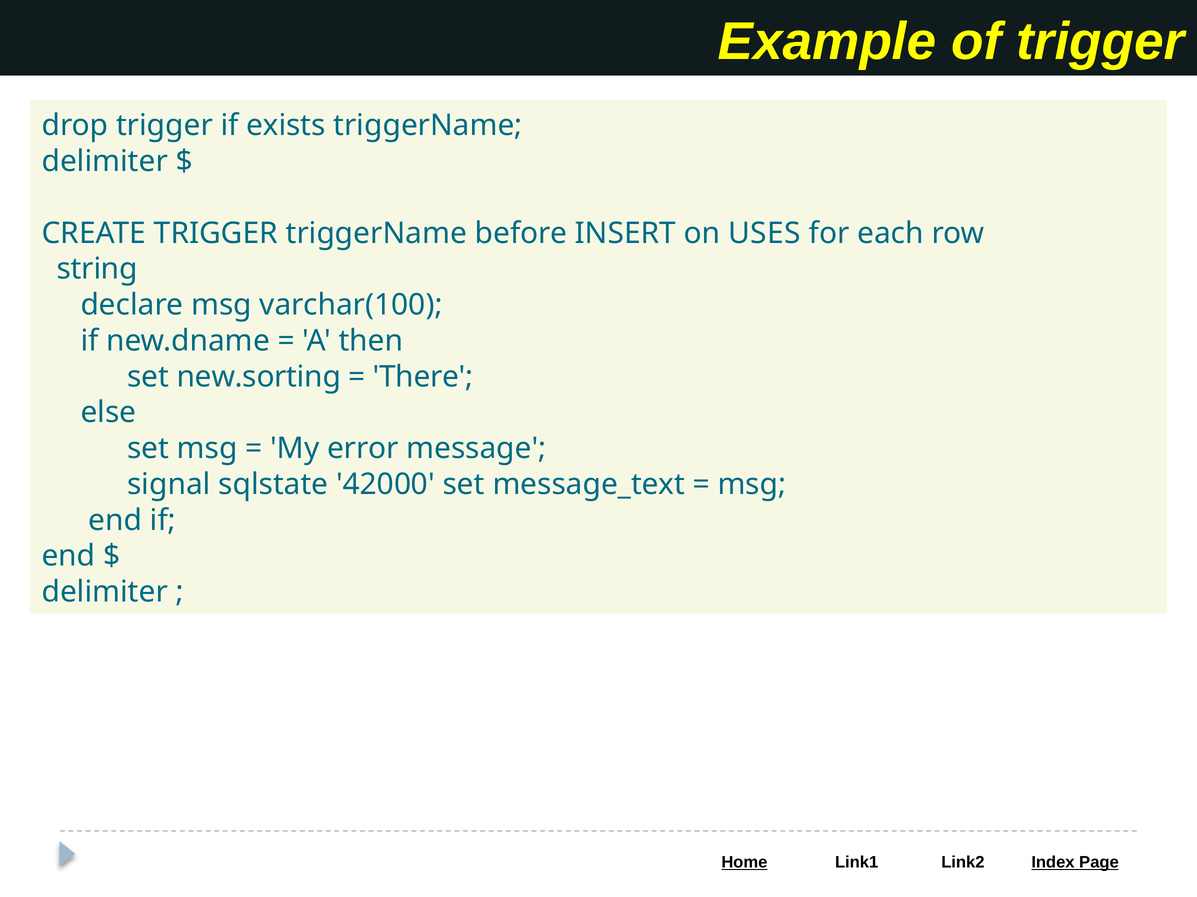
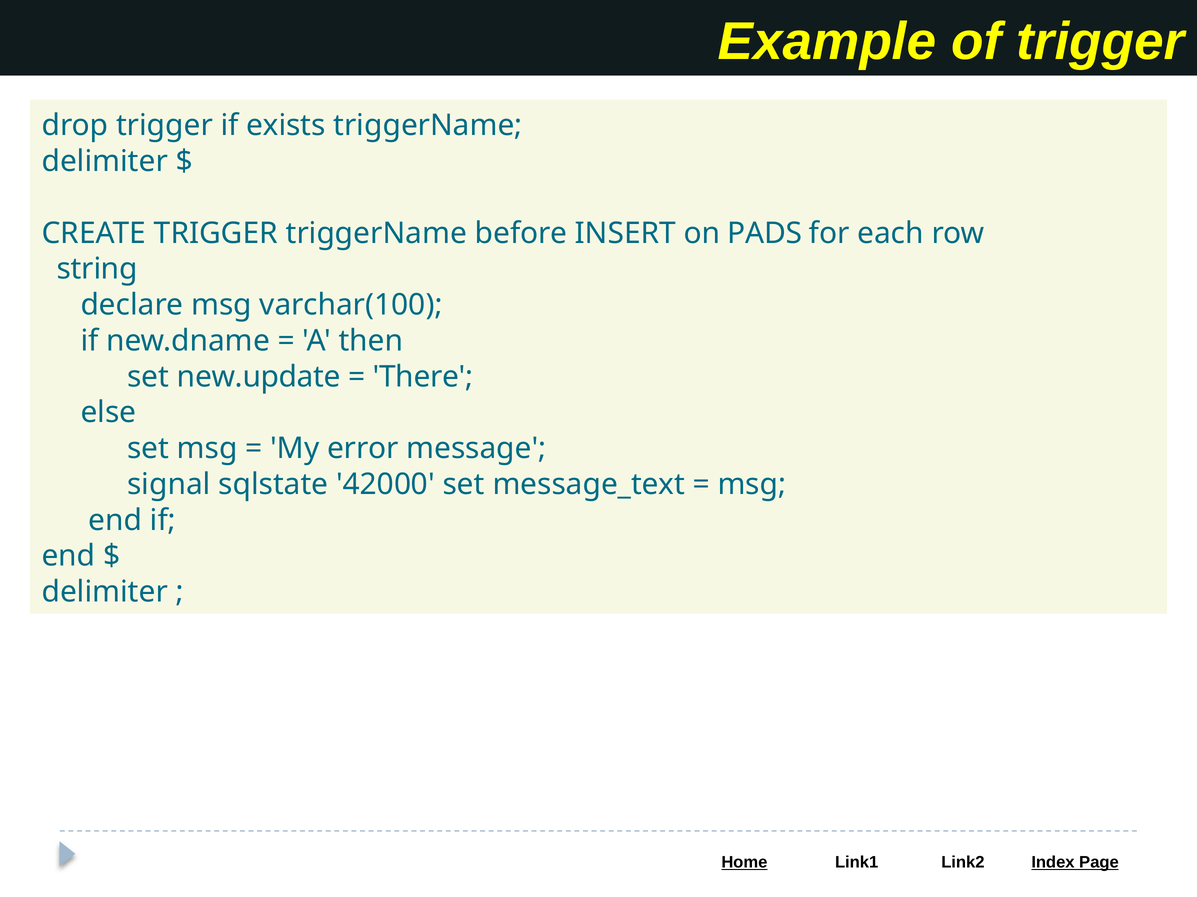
USES: USES -> PADS
new.sorting: new.sorting -> new.update
